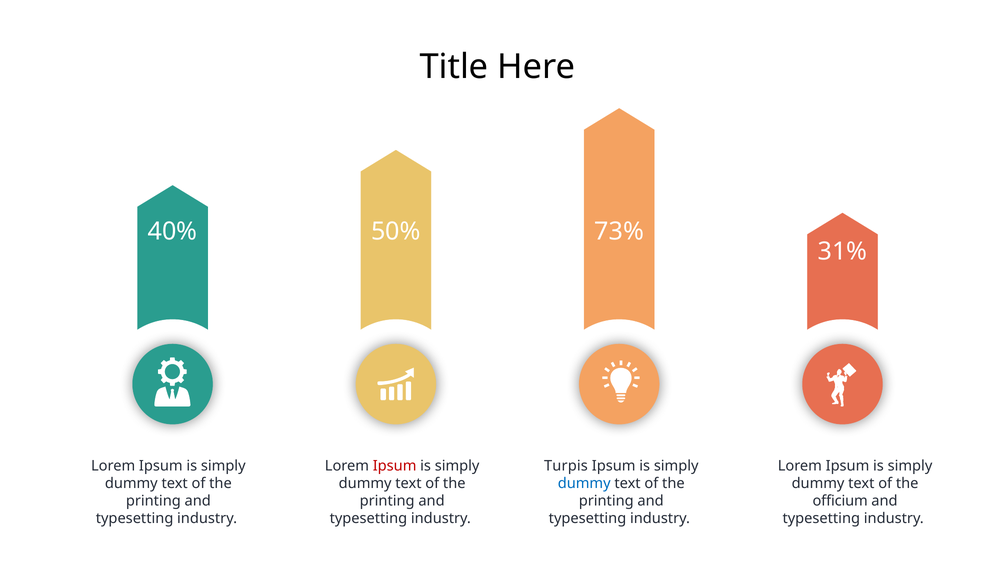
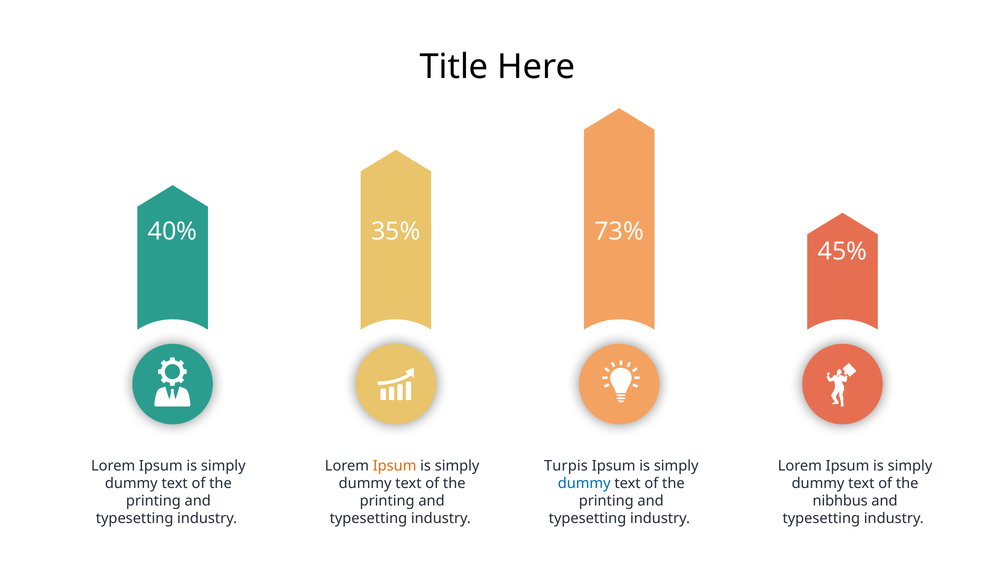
50%: 50% -> 35%
31%: 31% -> 45%
Ipsum at (395, 466) colour: red -> orange
officium: officium -> nibhbus
